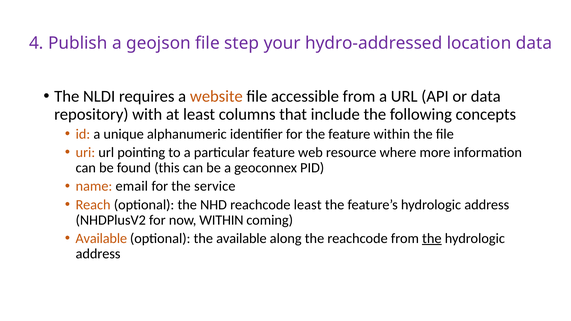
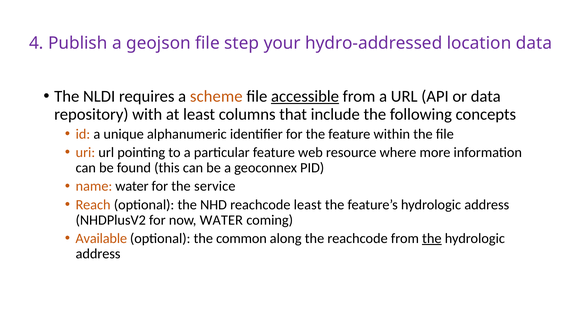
website: website -> scheme
accessible underline: none -> present
name email: email -> water
now WITHIN: WITHIN -> WATER
the available: available -> common
